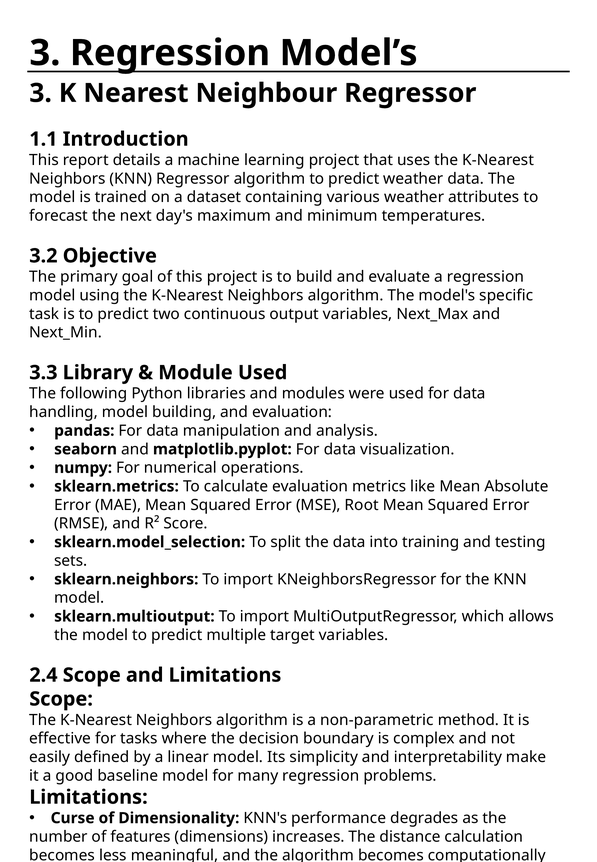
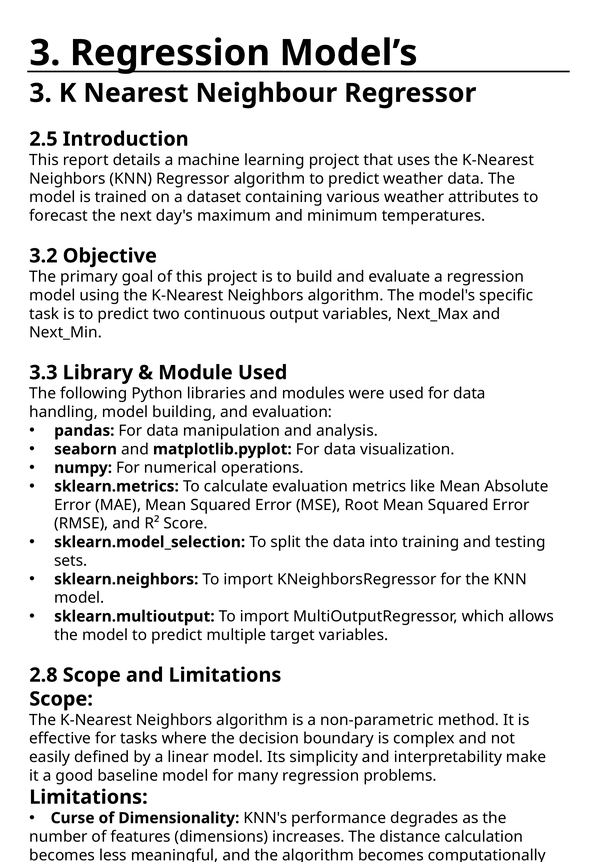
1.1: 1.1 -> 2.5
2.4: 2.4 -> 2.8
